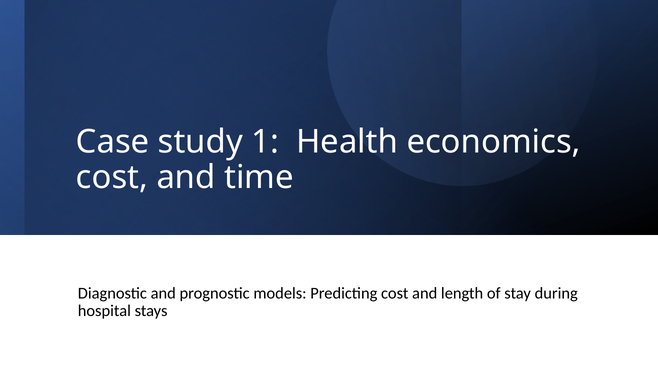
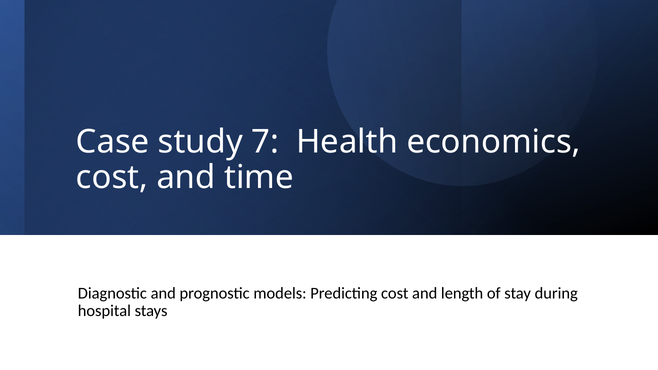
1: 1 -> 7
